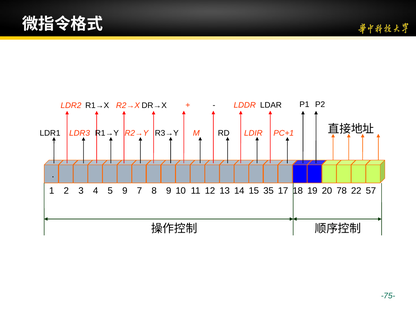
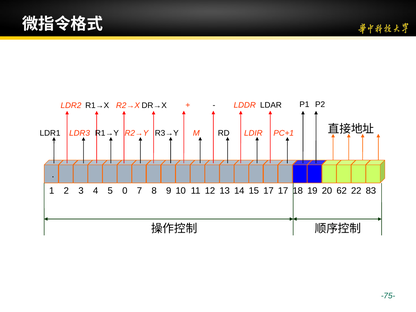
5 9: 9 -> 0
15 35: 35 -> 17
78: 78 -> 62
57: 57 -> 83
